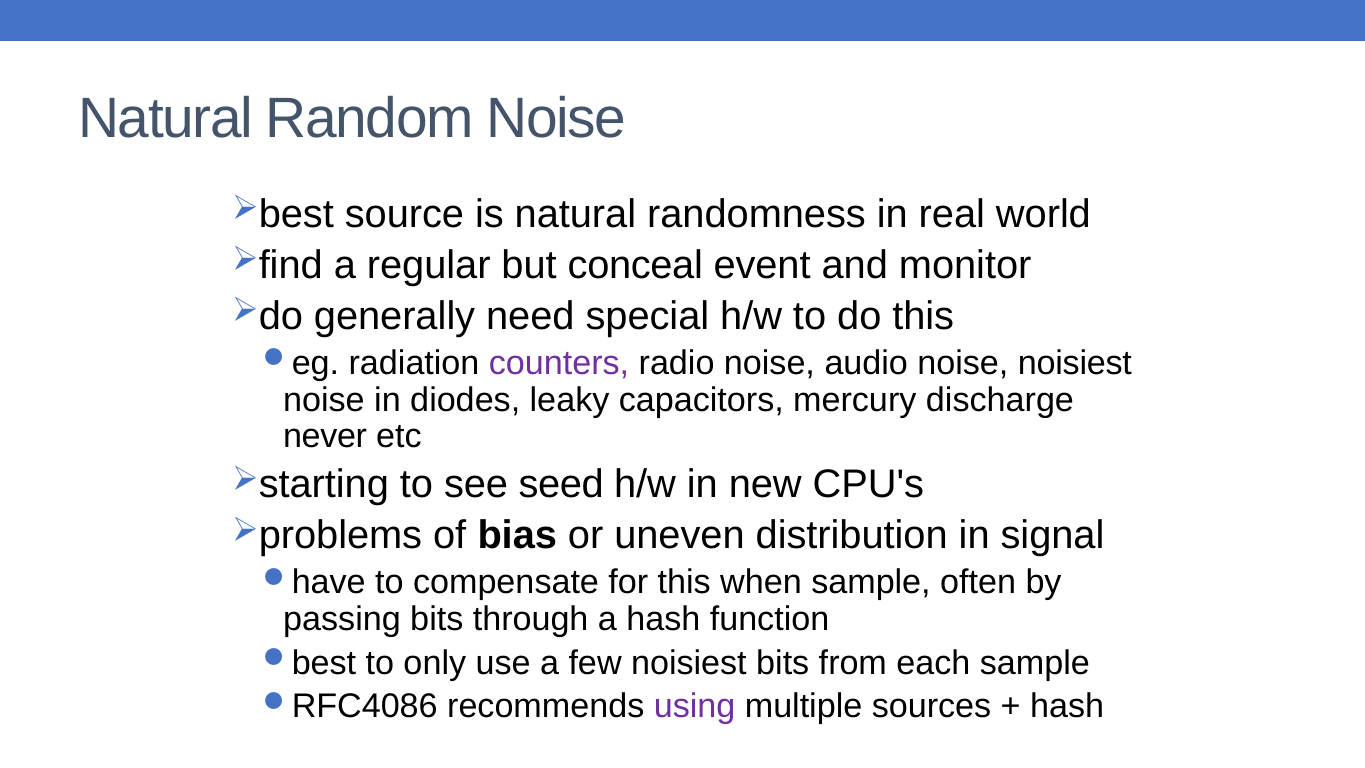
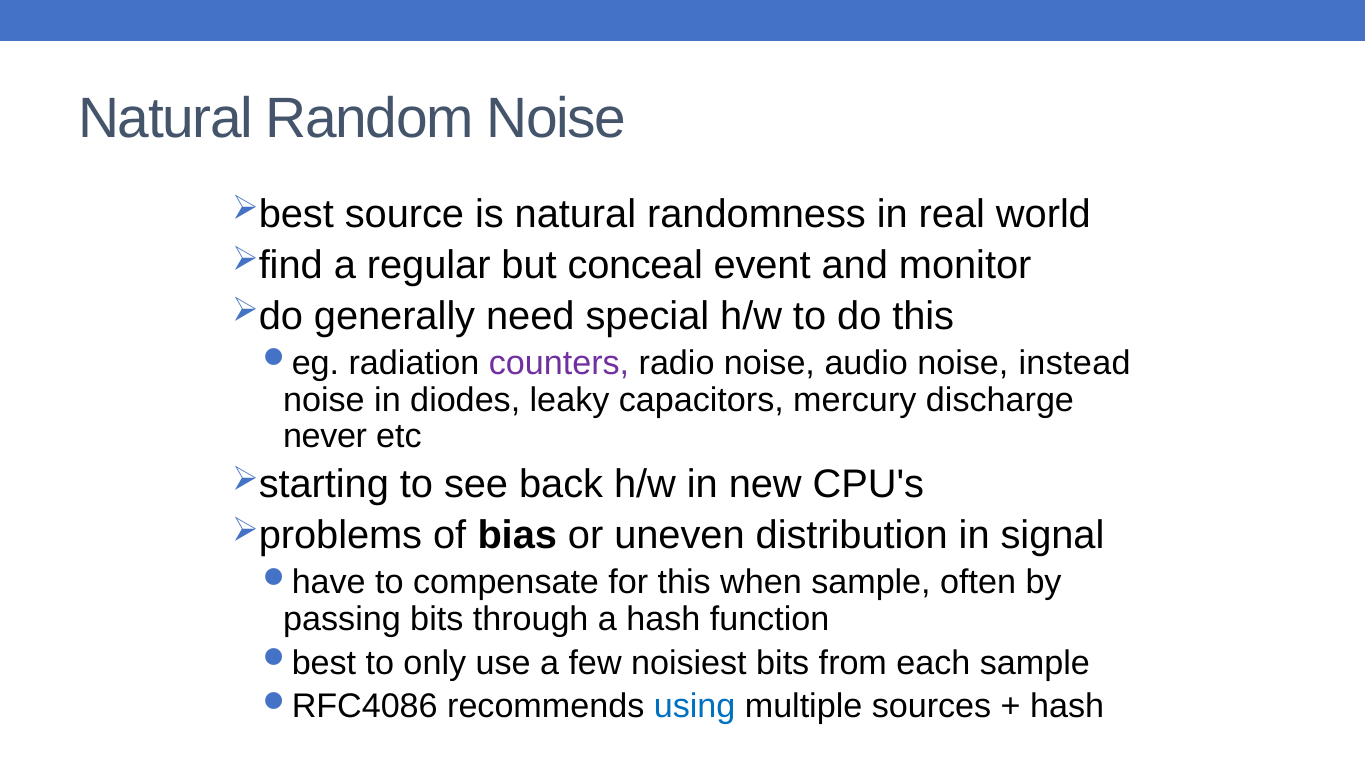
noise noisiest: noisiest -> instead
seed: seed -> back
using colour: purple -> blue
